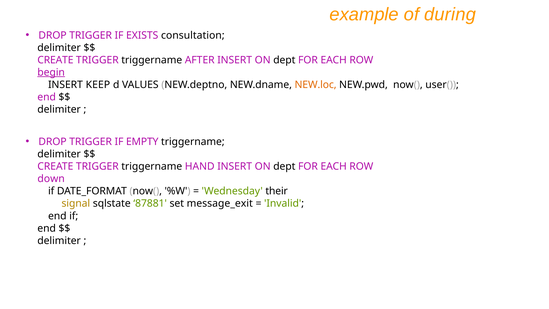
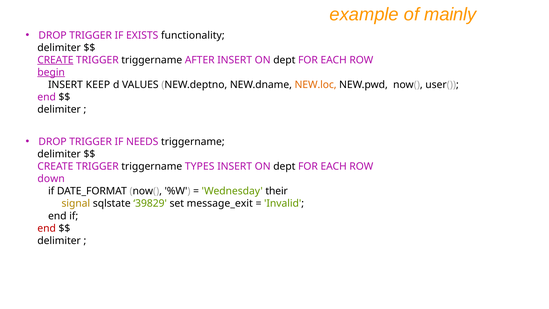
during: during -> mainly
consultation: consultation -> functionality
CREATE at (55, 60) underline: none -> present
EMPTY: EMPTY -> NEEDS
HAND: HAND -> TYPES
87881: 87881 -> 39829
end at (47, 228) colour: black -> red
